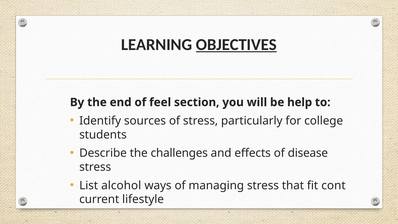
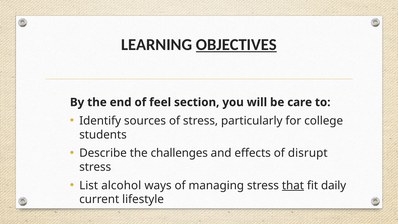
help: help -> care
disease: disease -> disrupt
that underline: none -> present
cont: cont -> daily
